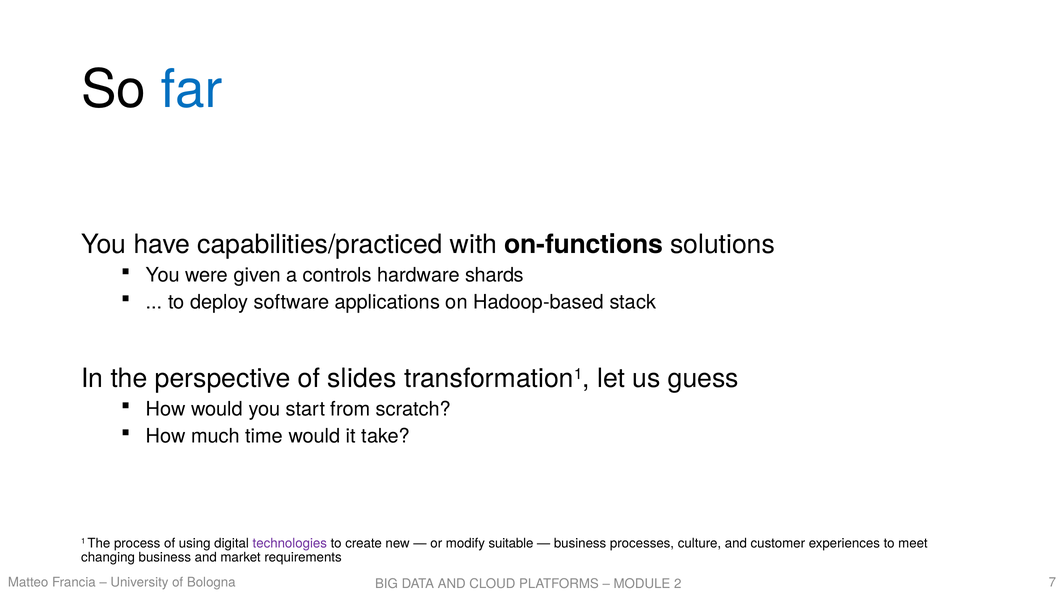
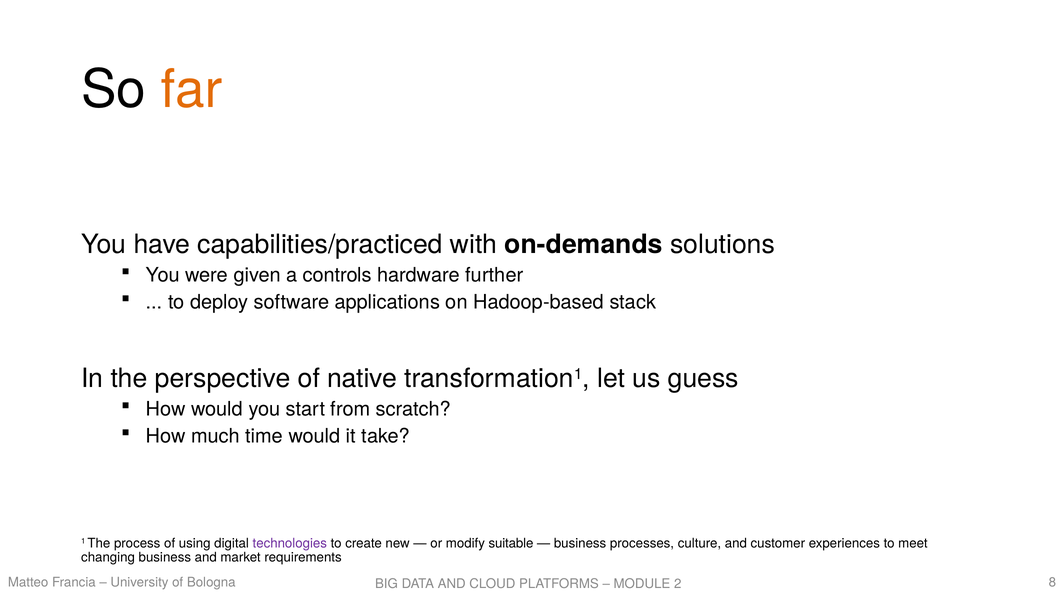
far colour: blue -> orange
on-functions: on-functions -> on-demands
shards: shards -> further
slides: slides -> native
7: 7 -> 8
